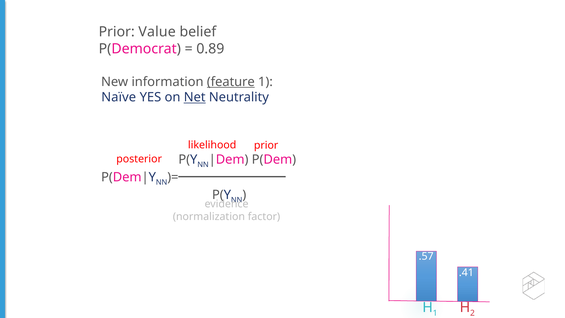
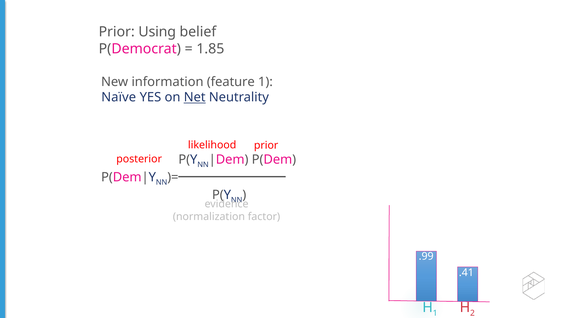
Value: Value -> Using
0.89: 0.89 -> 1.85
feature underline: present -> none
.57: .57 -> .99
